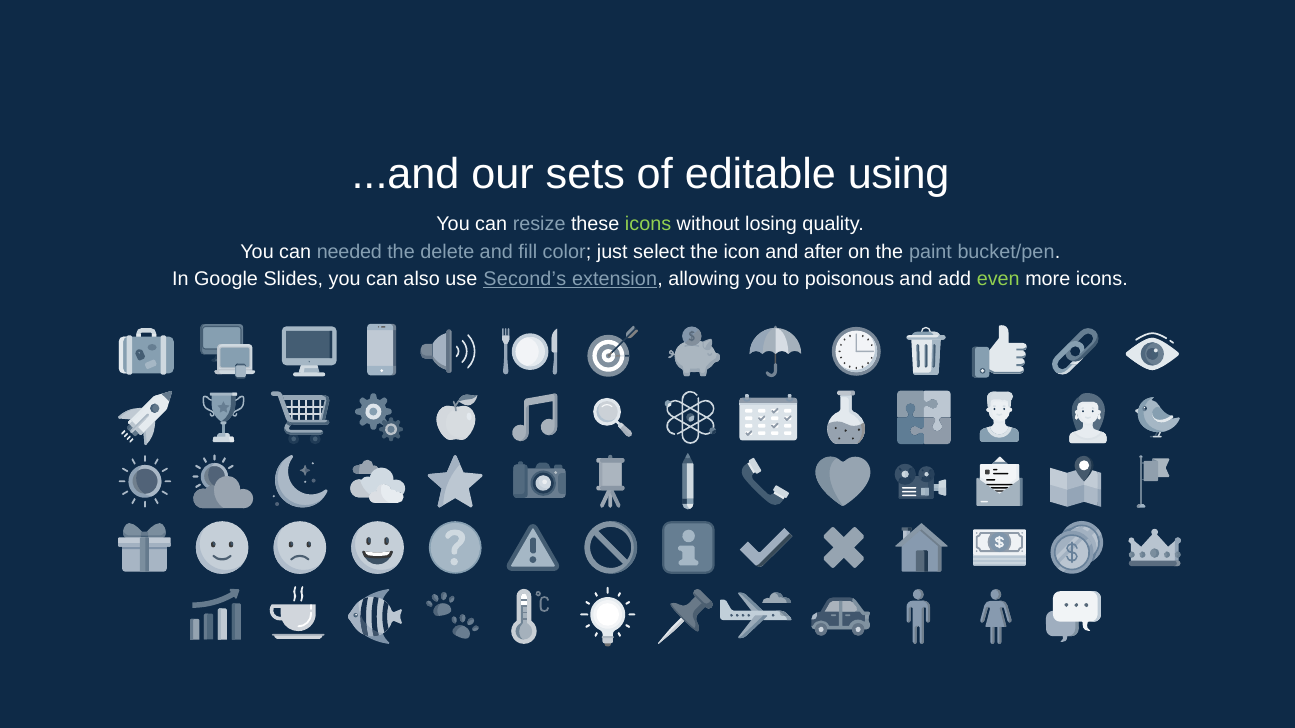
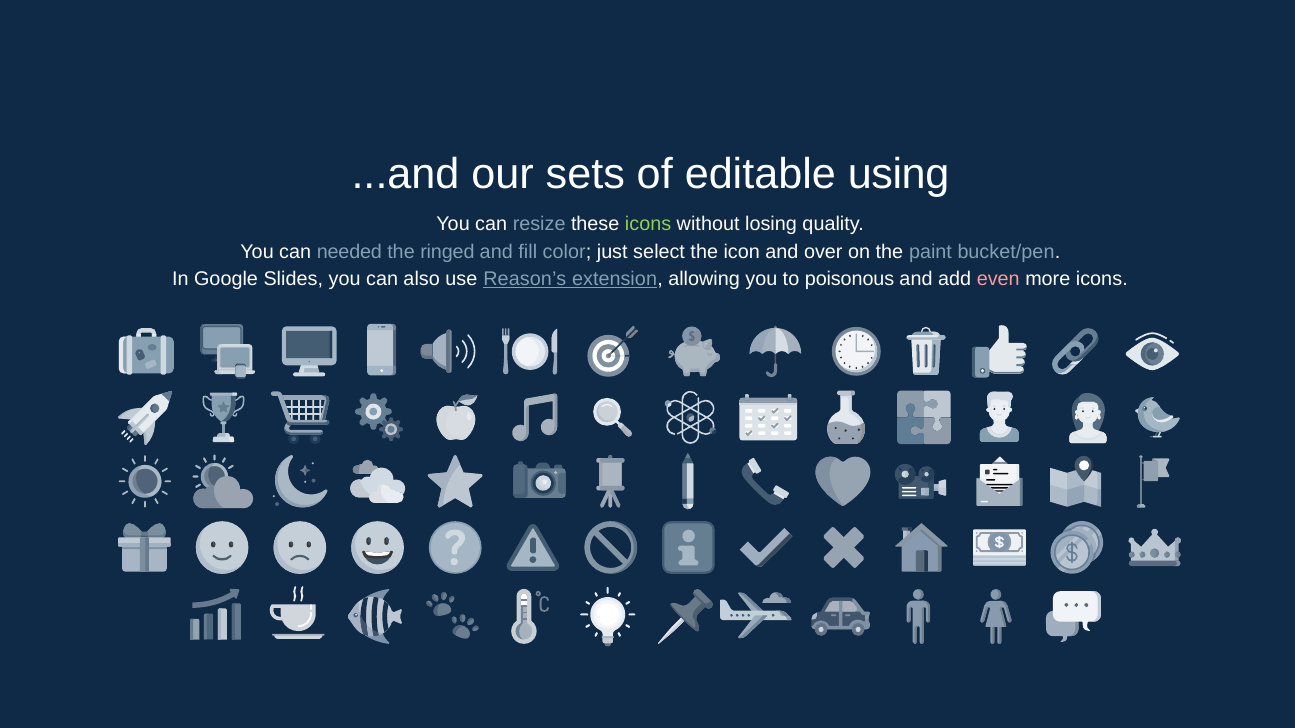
delete: delete -> ringed
after: after -> over
Second’s: Second’s -> Reason’s
even colour: light green -> pink
